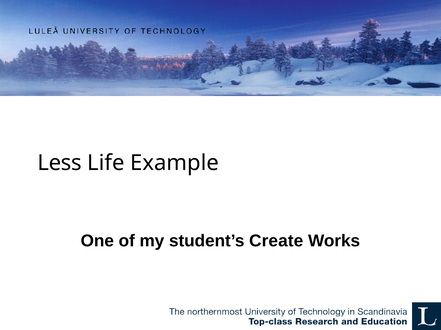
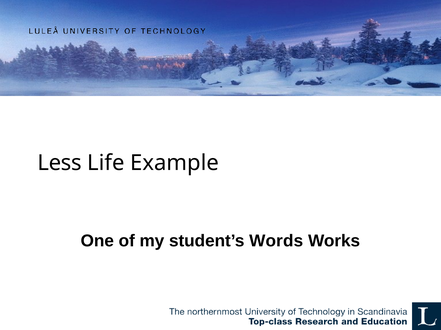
Create: Create -> Words
